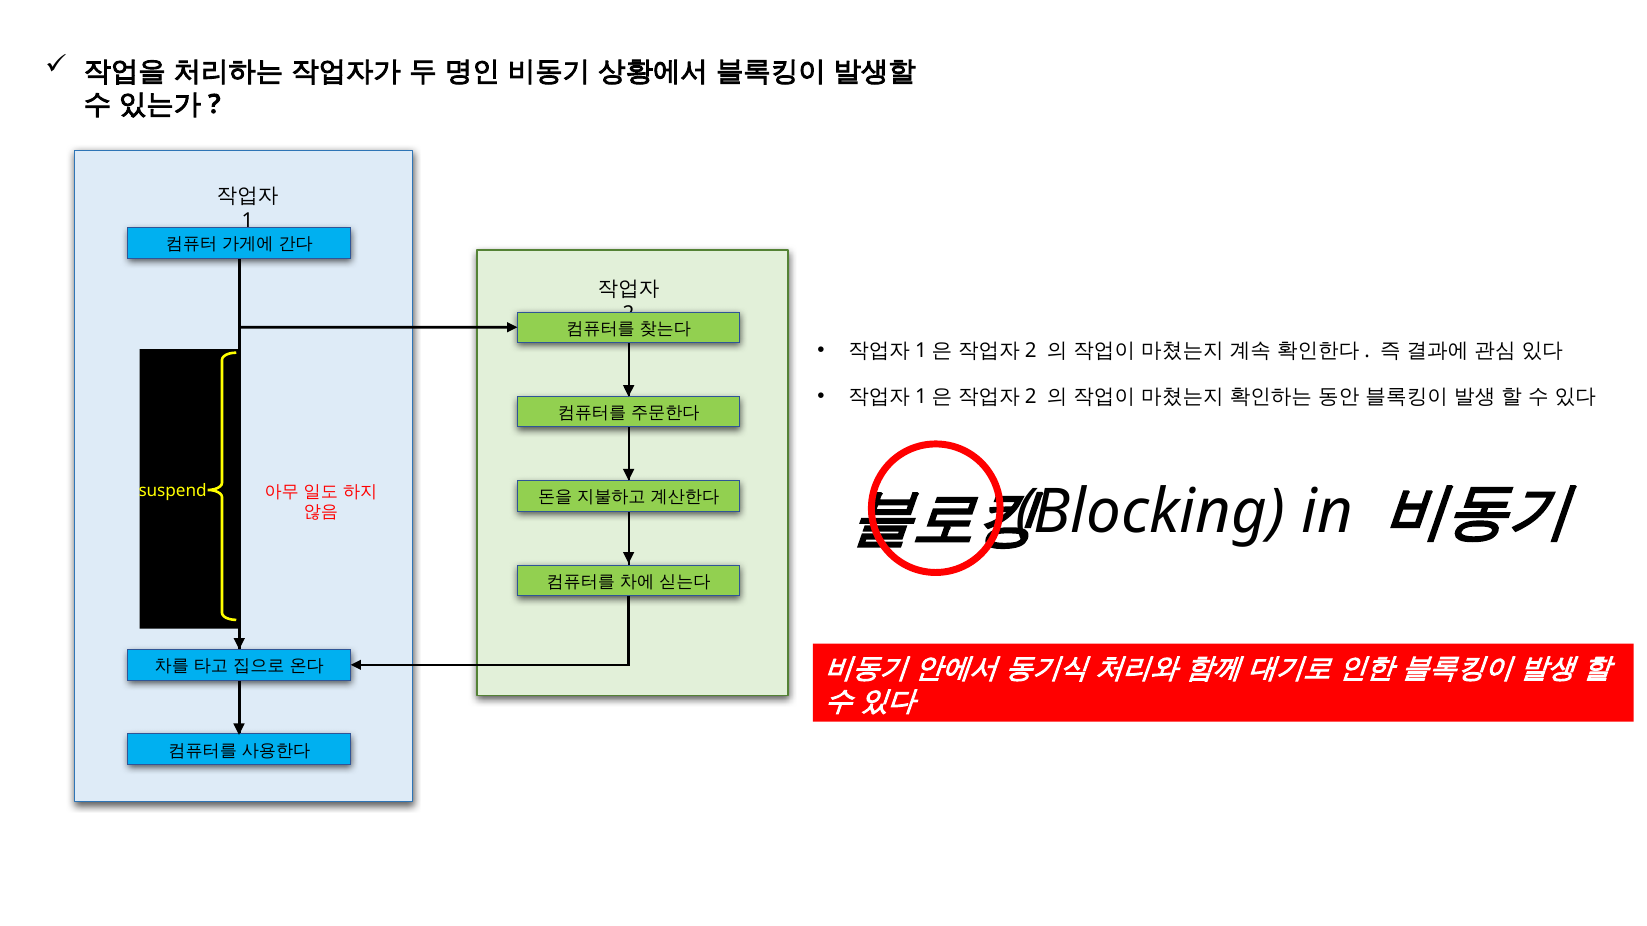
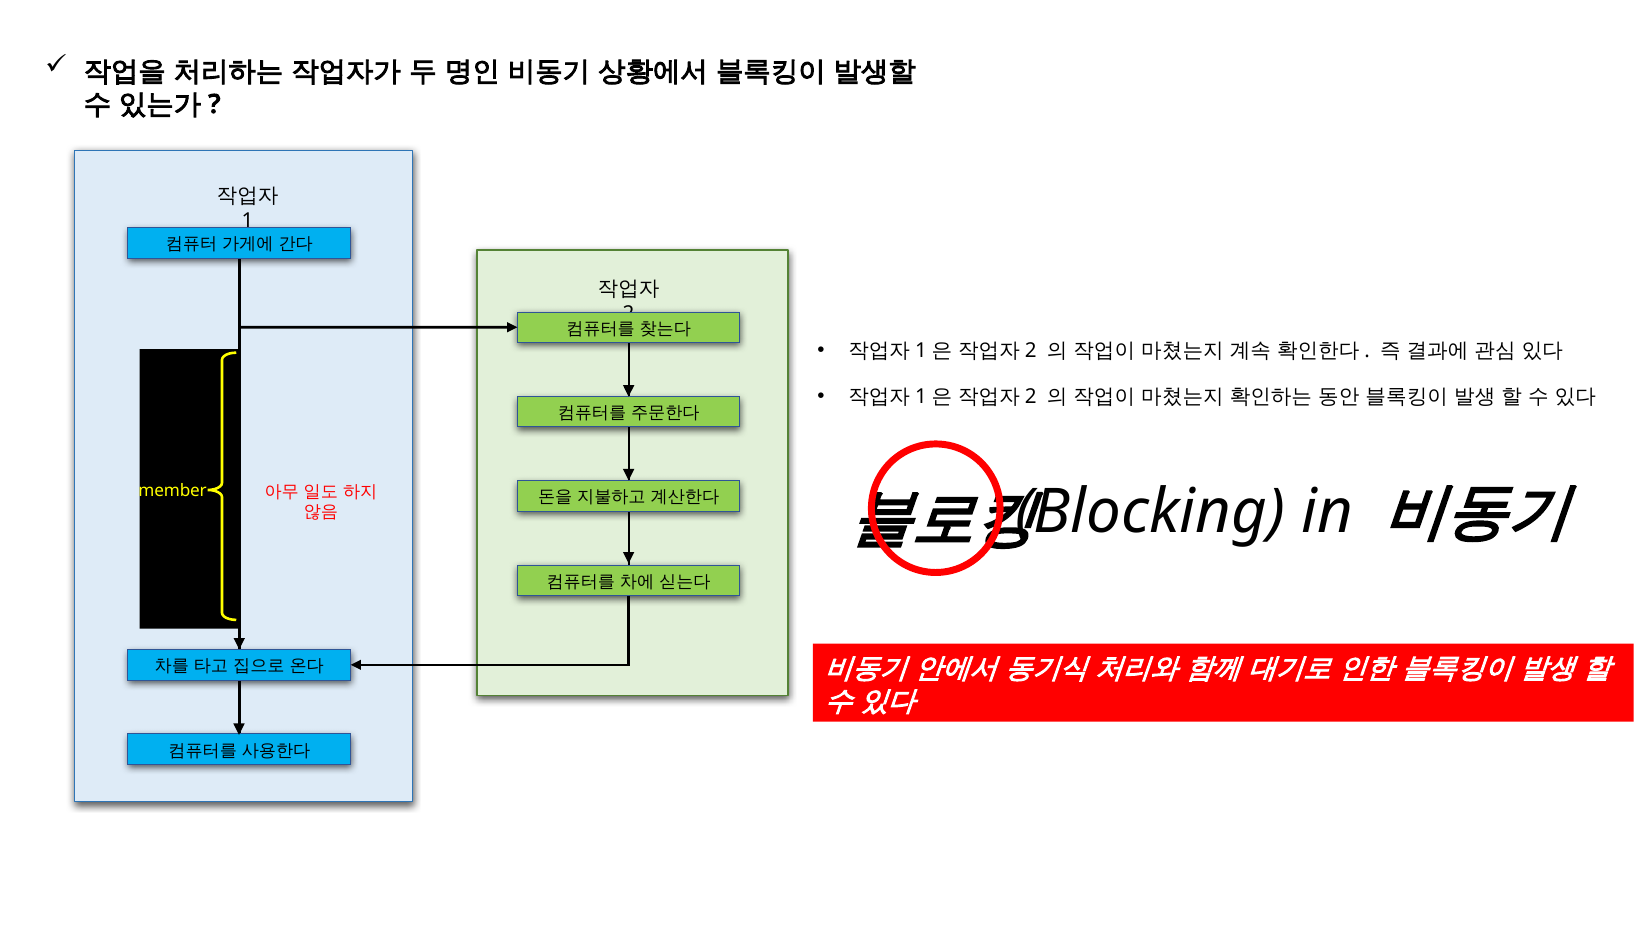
suspend: suspend -> member
